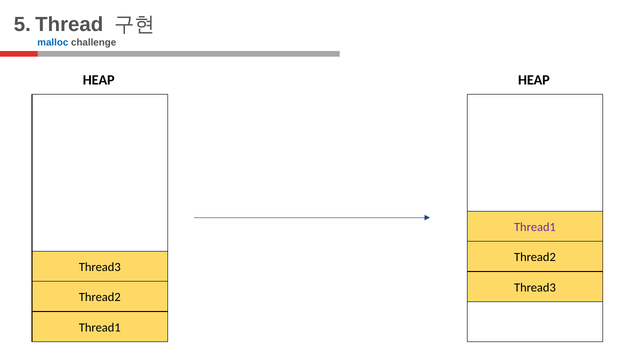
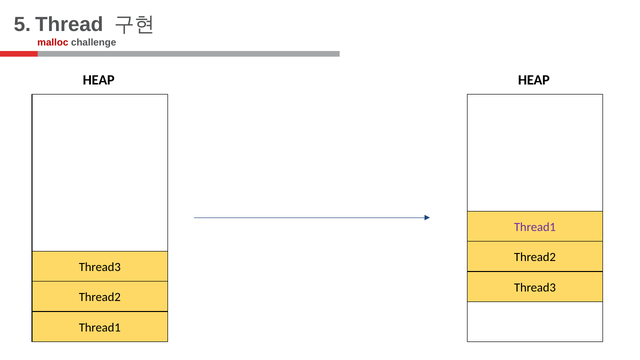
malloc colour: blue -> red
